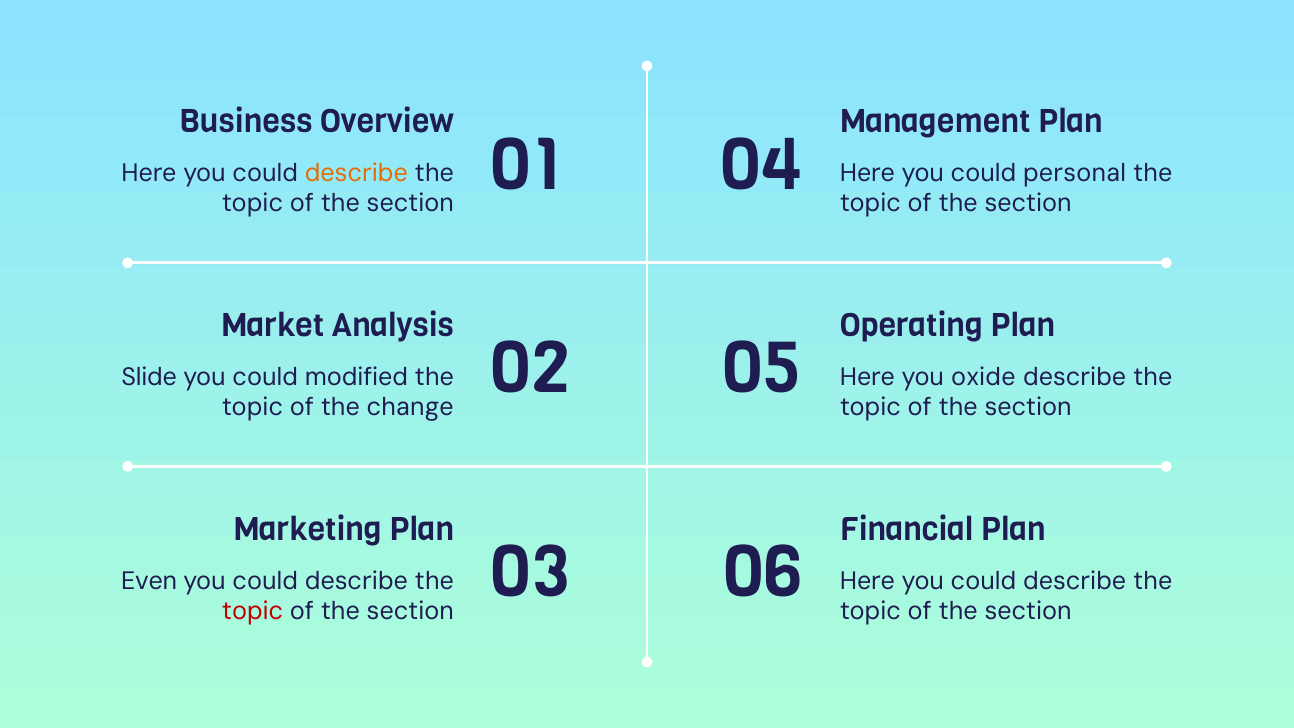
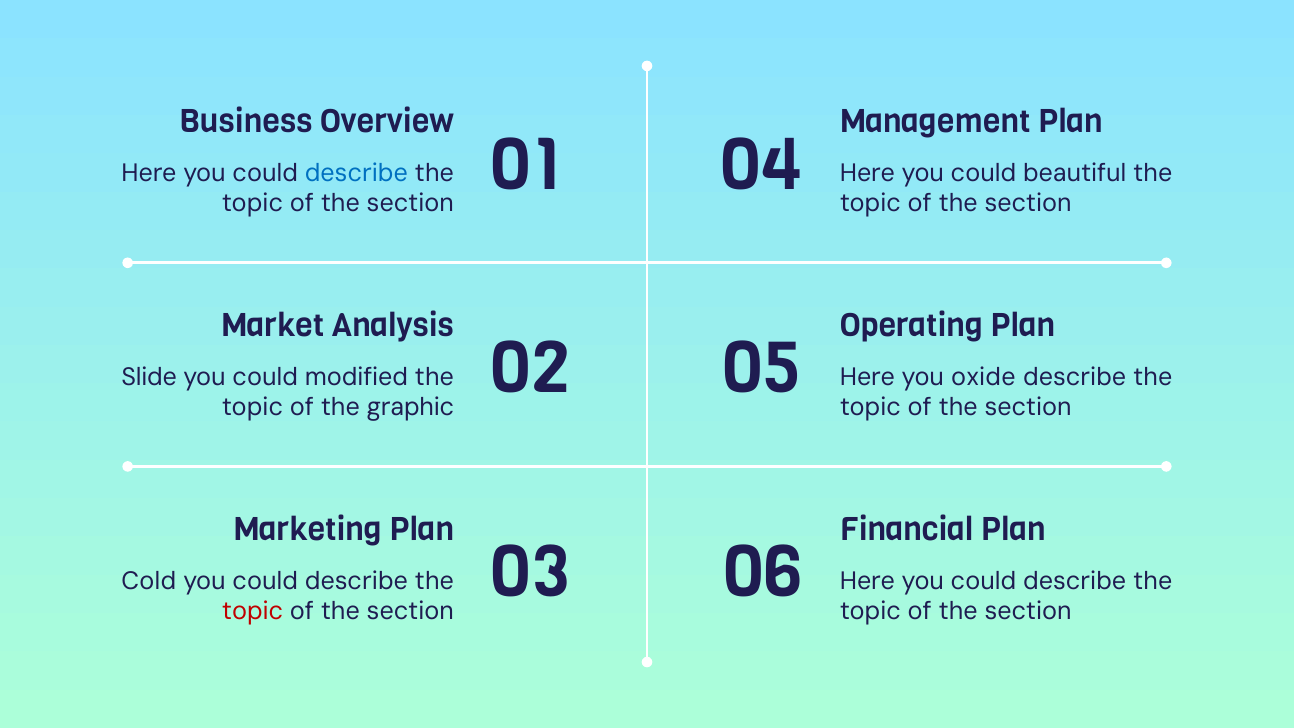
describe at (356, 173) colour: orange -> blue
personal: personal -> beautiful
change: change -> graphic
Even: Even -> Cold
